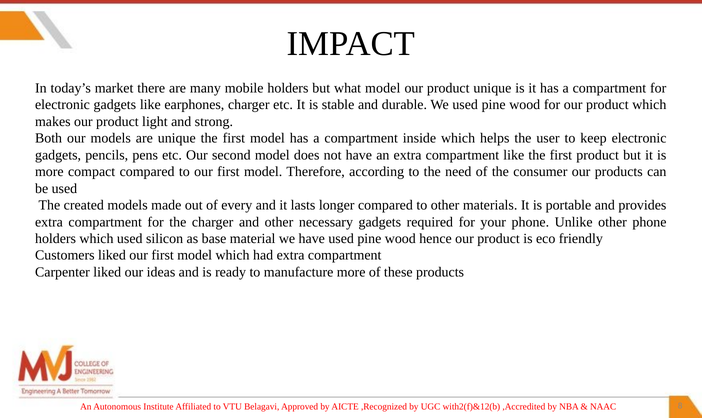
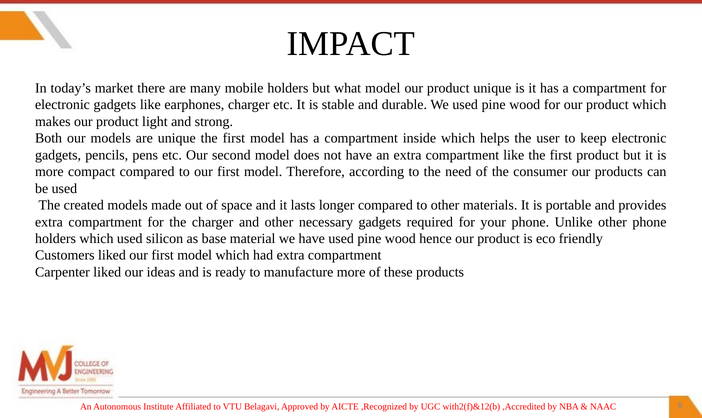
every: every -> space
